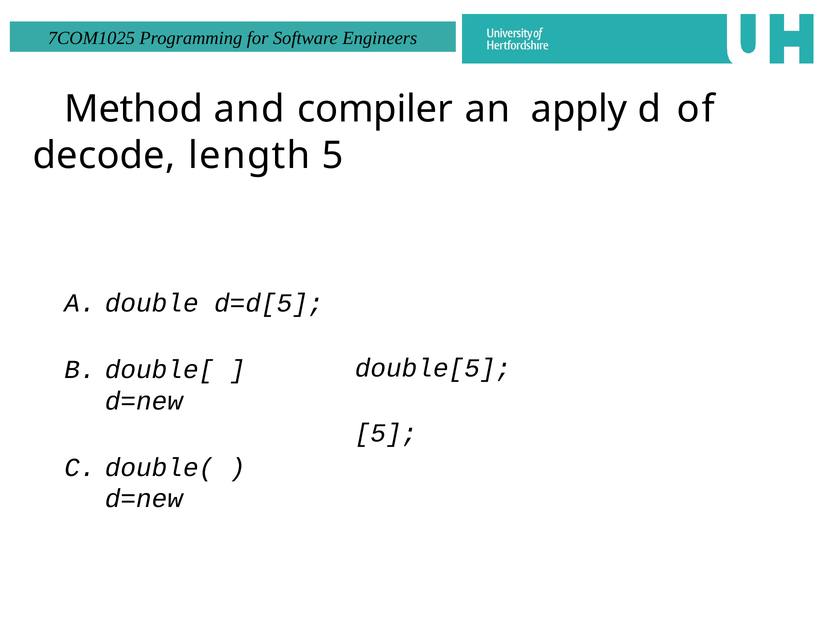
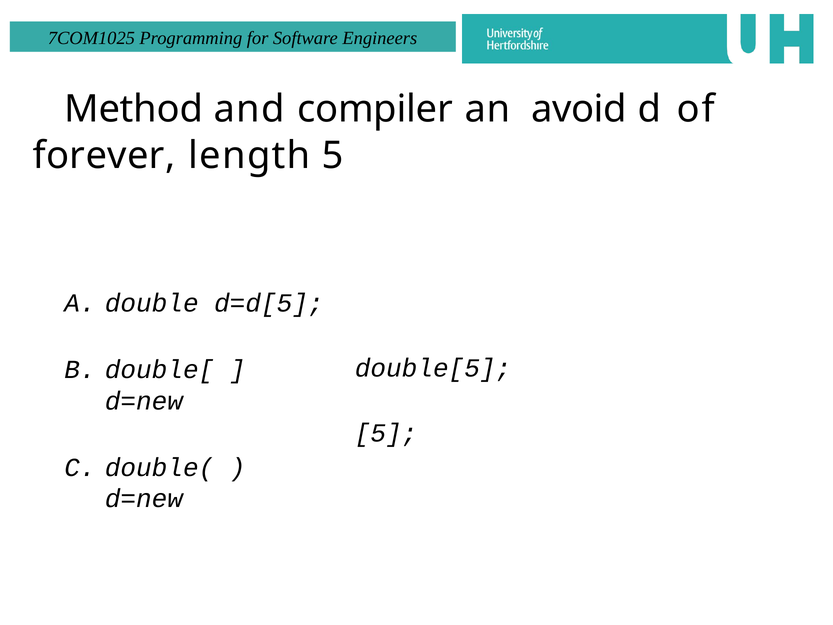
apply: apply -> avoid
decode: decode -> forever
